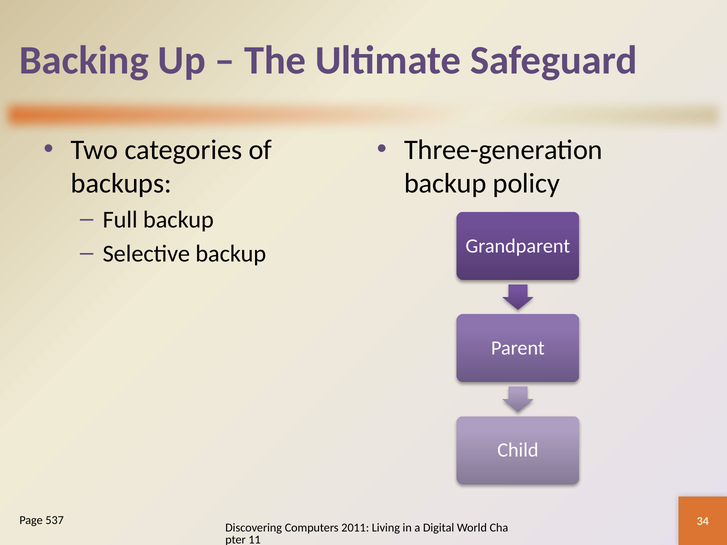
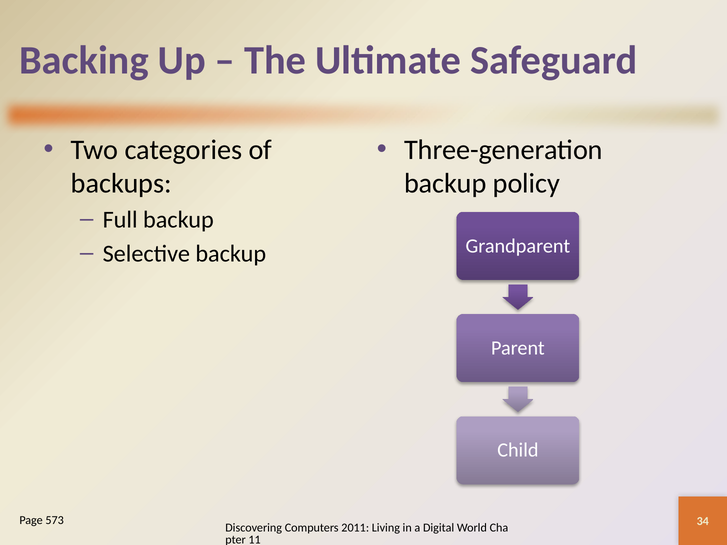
537: 537 -> 573
